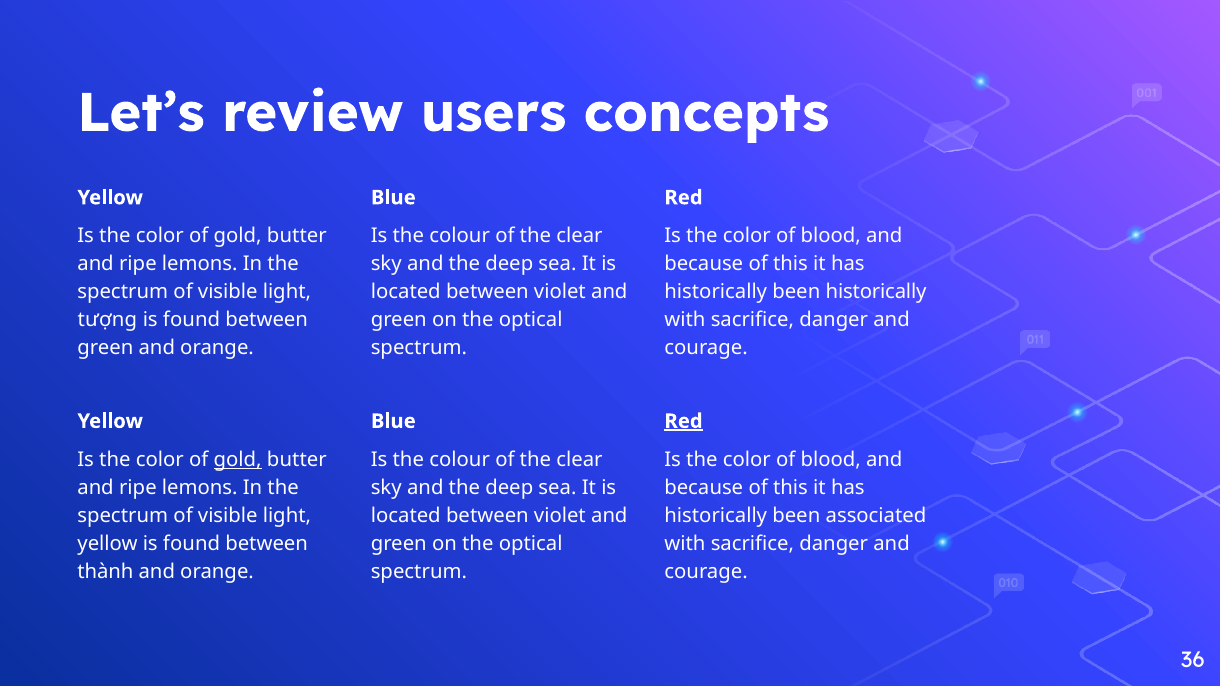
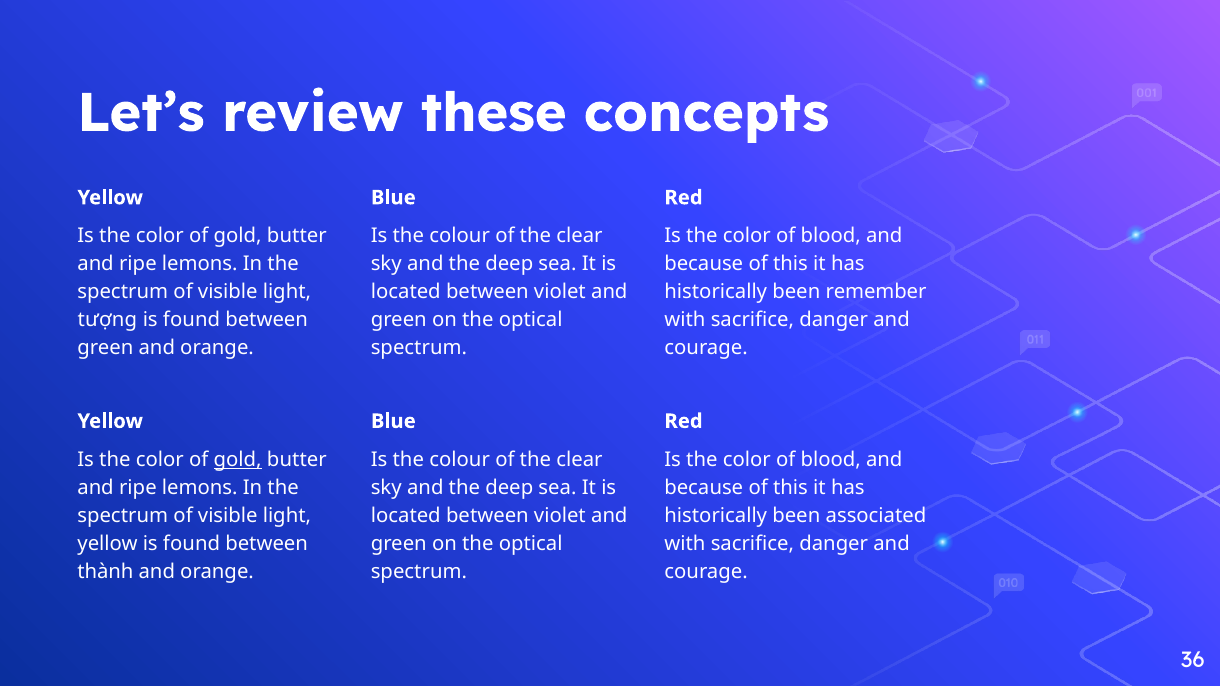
users: users -> these
been historically: historically -> remember
Red at (684, 421) underline: present -> none
